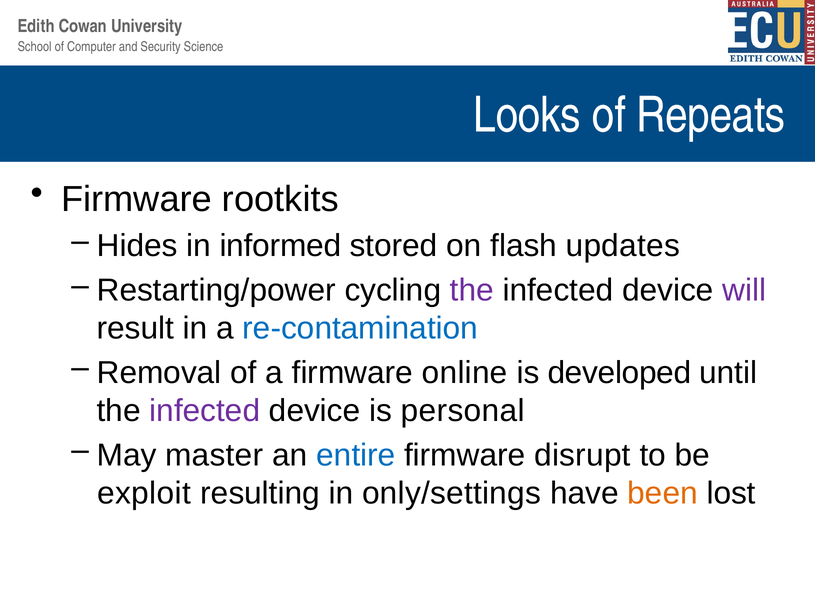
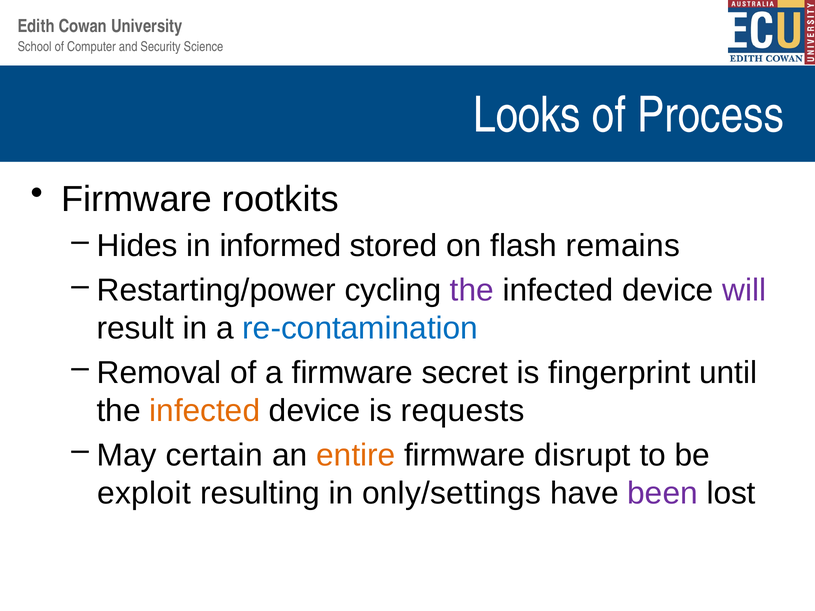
Repeats: Repeats -> Process
updates: updates -> remains
online: online -> secret
developed: developed -> fingerprint
infected at (205, 411) colour: purple -> orange
personal: personal -> requests
master: master -> certain
entire colour: blue -> orange
been colour: orange -> purple
